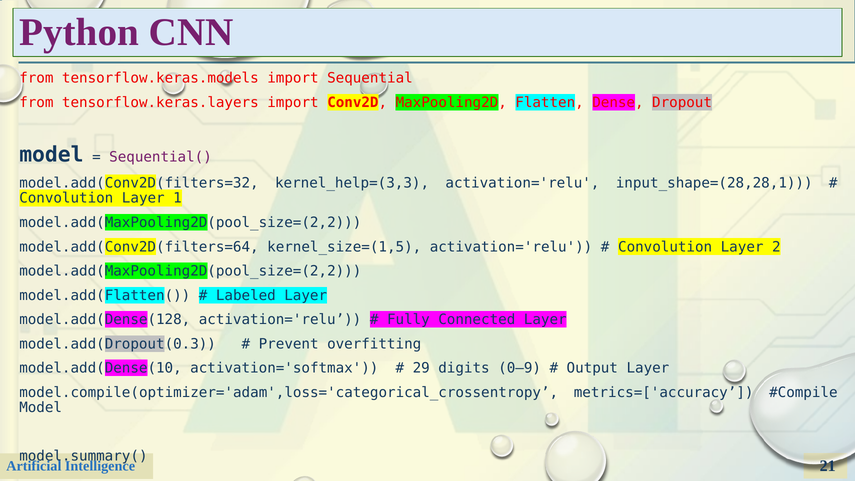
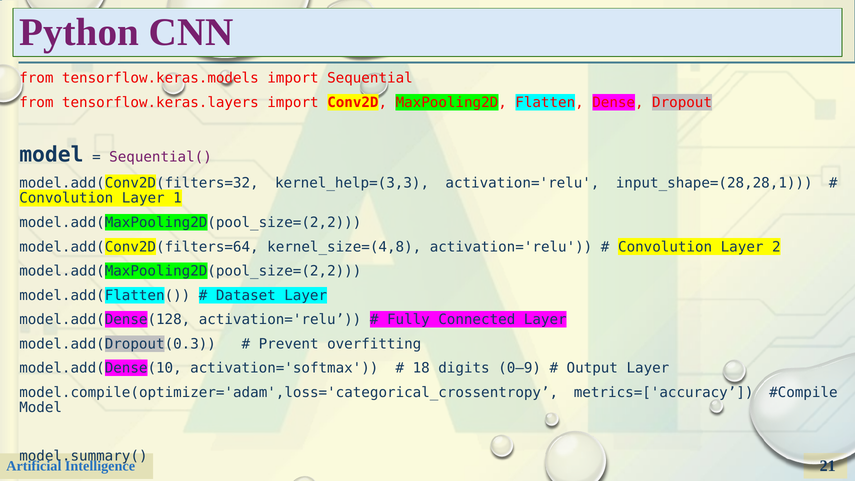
kernel_size=(1,5: kernel_size=(1,5 -> kernel_size=(4,8
Labeled: Labeled -> Dataset
29: 29 -> 18
